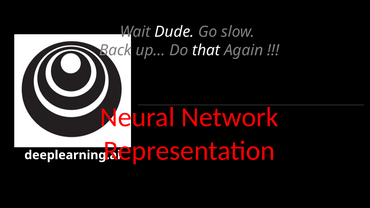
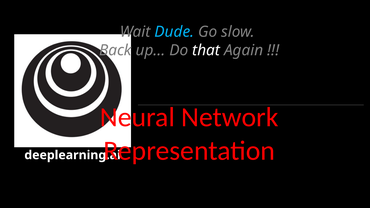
Dude colour: white -> light blue
